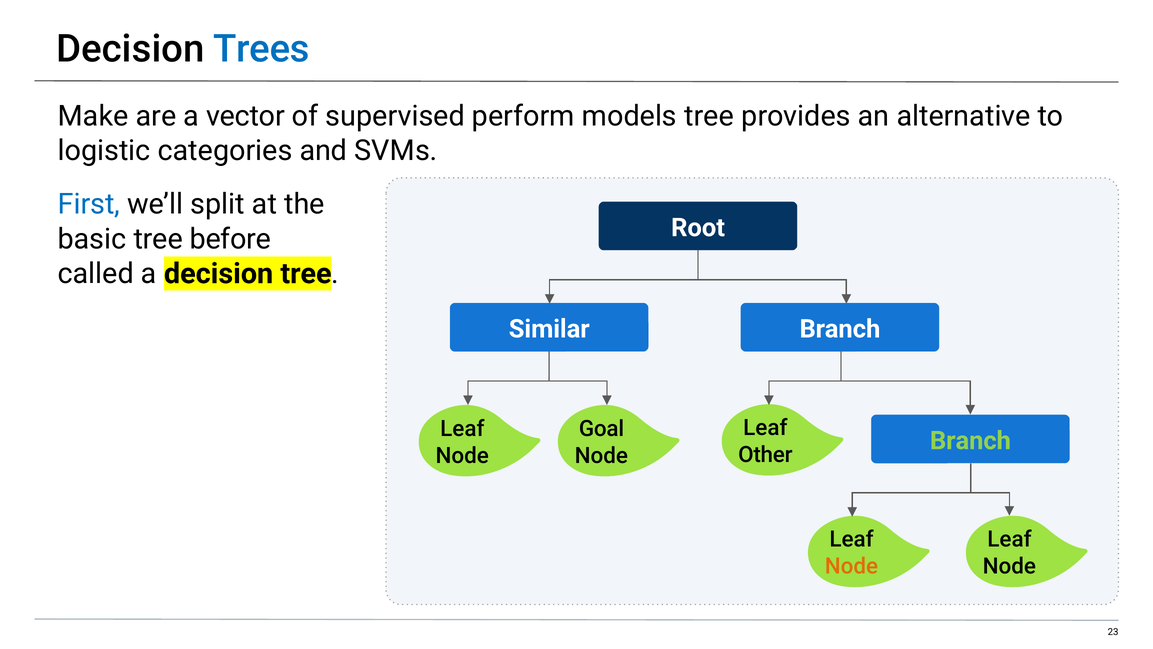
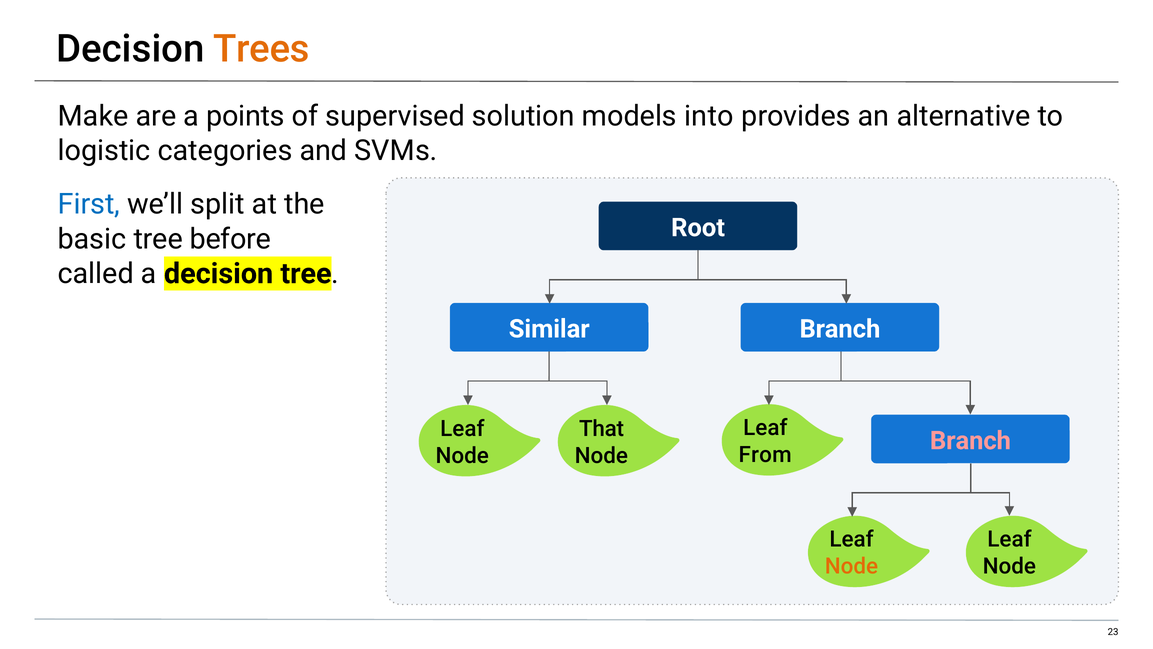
Trees colour: blue -> orange
vector: vector -> points
perform: perform -> solution
models tree: tree -> into
Goal: Goal -> That
Branch at (970, 440) colour: light green -> pink
Other: Other -> From
